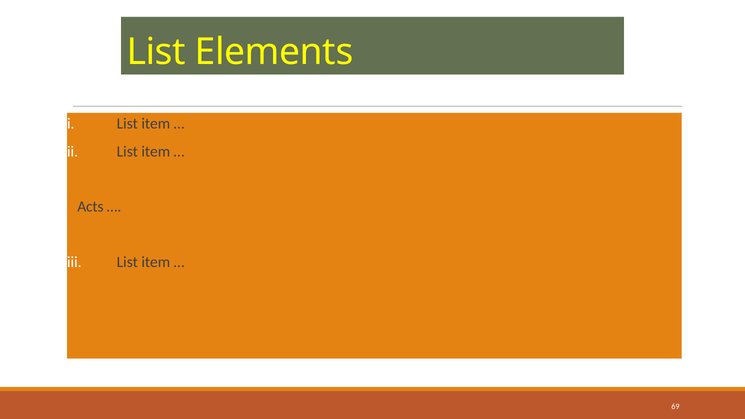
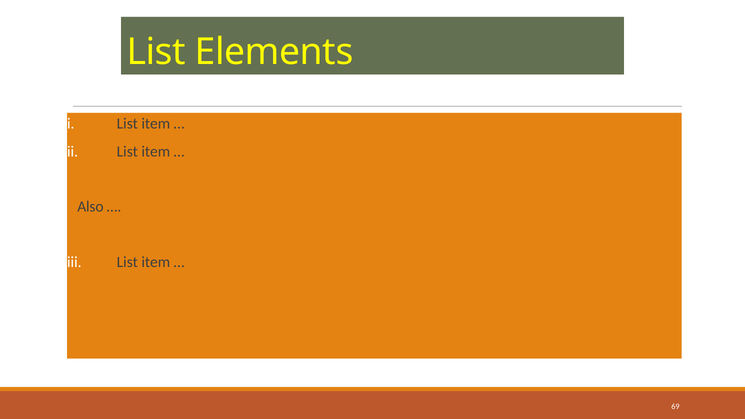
Acts: Acts -> Also
